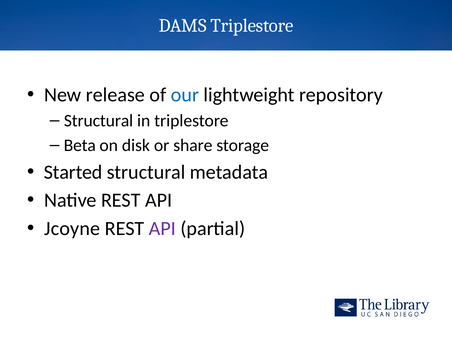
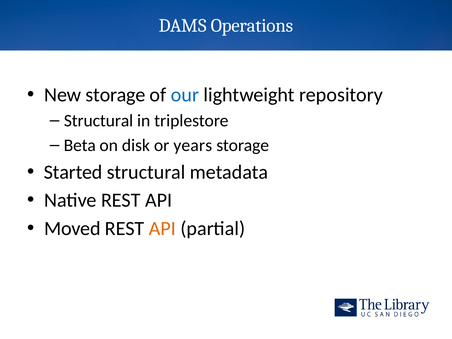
DAMS Triplestore: Triplestore -> Operations
New release: release -> storage
share: share -> years
Jcoyne: Jcoyne -> Moved
API at (162, 228) colour: purple -> orange
